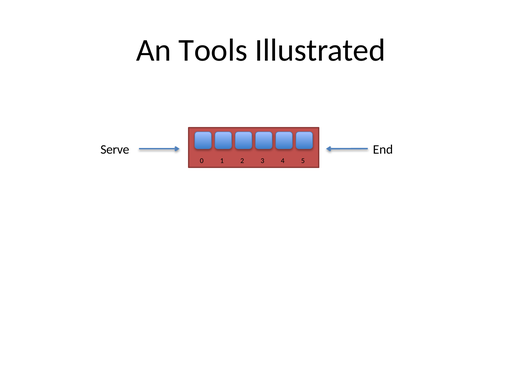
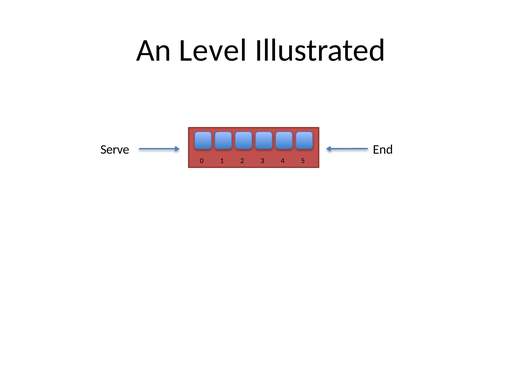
Tools: Tools -> Level
